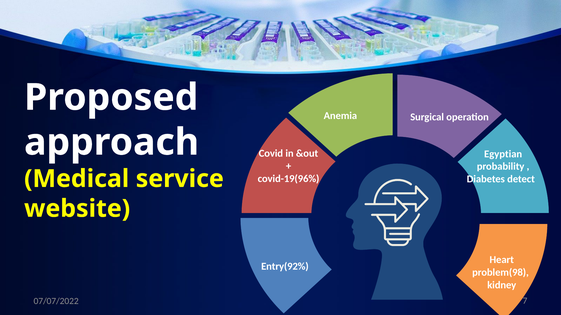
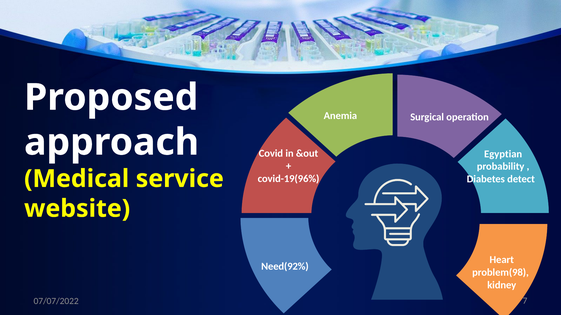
Entry(92%: Entry(92% -> Need(92%
